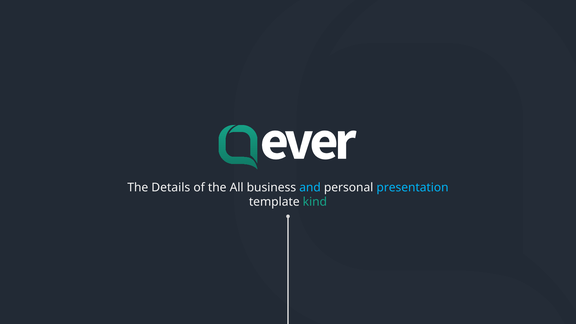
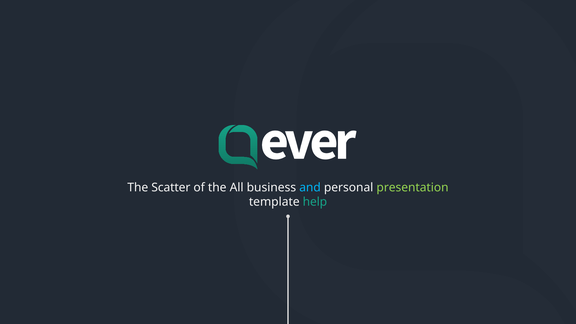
Details: Details -> Scatter
presentation colour: light blue -> light green
kind: kind -> help
